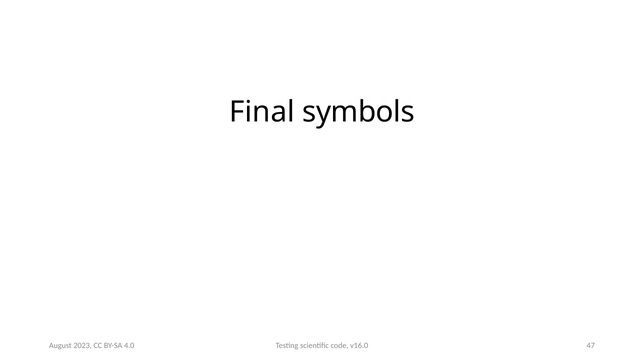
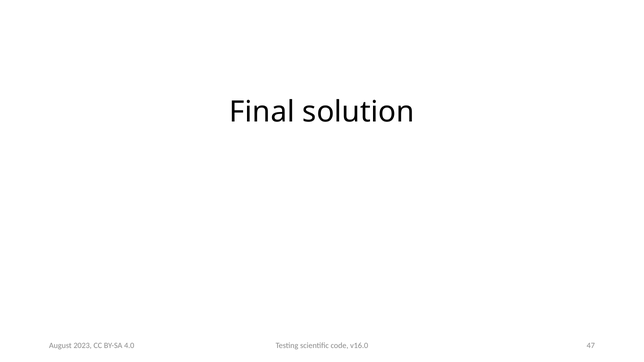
symbols: symbols -> solution
